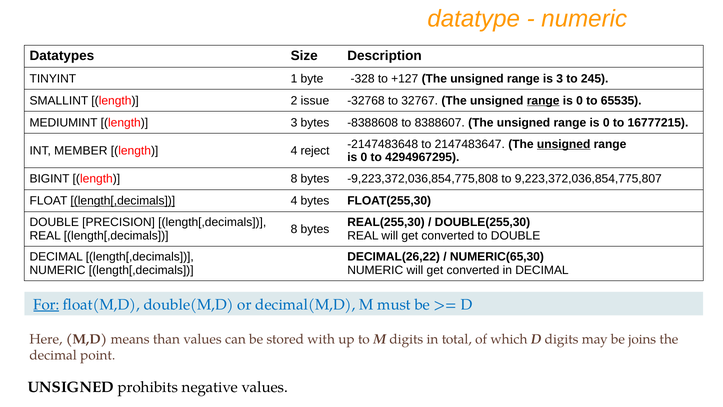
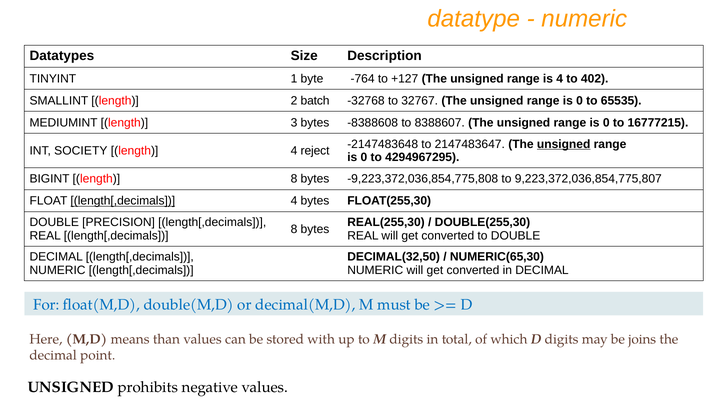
-328: -328 -> -764
is 3: 3 -> 4
245: 245 -> 402
issue: issue -> batch
range at (543, 100) underline: present -> none
MEMBER: MEMBER -> SOCIETY
DECIMAL(26,22: DECIMAL(26,22 -> DECIMAL(32,50
For underline: present -> none
